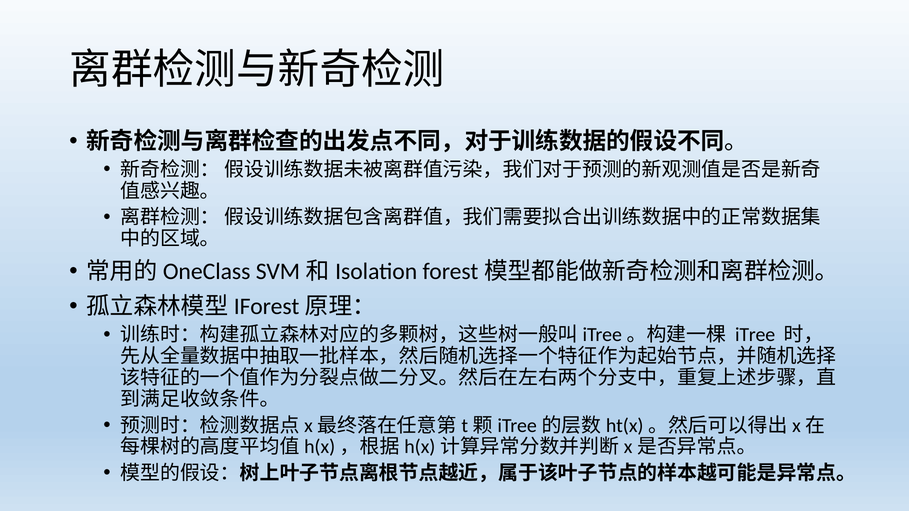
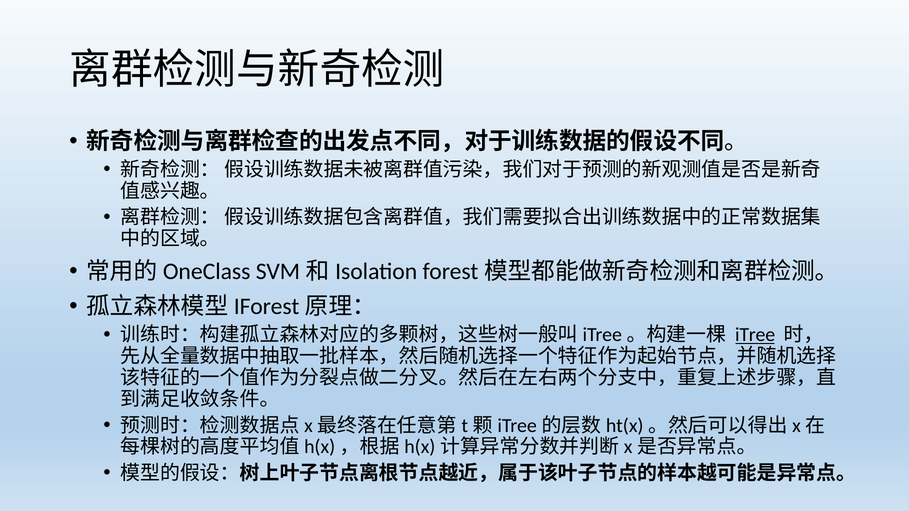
iTree underline: none -> present
